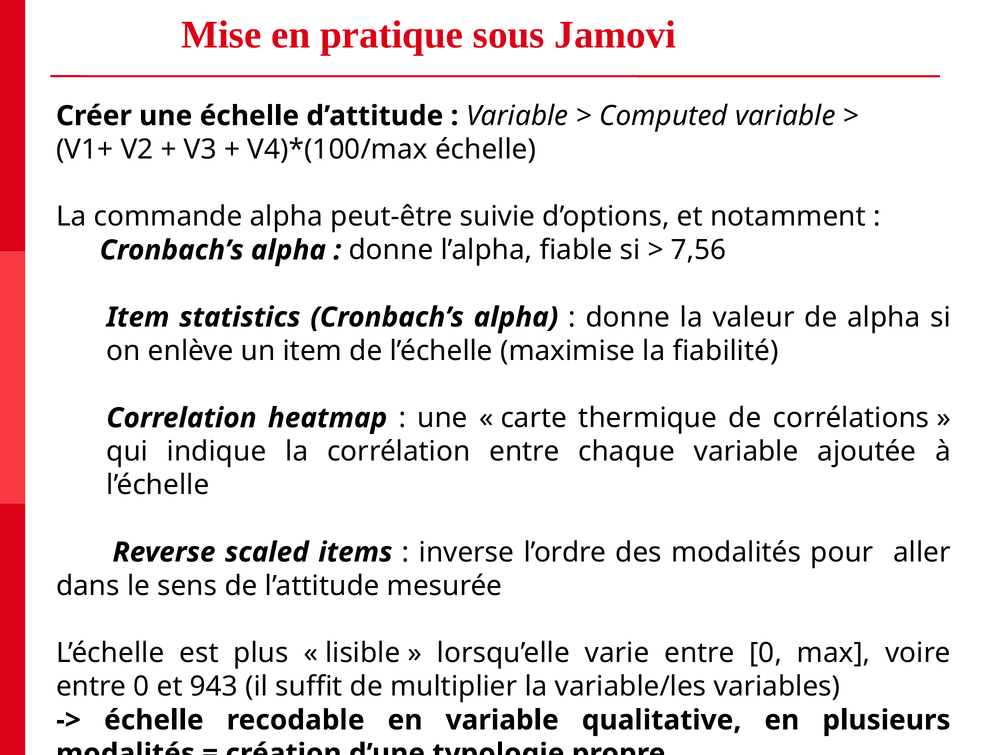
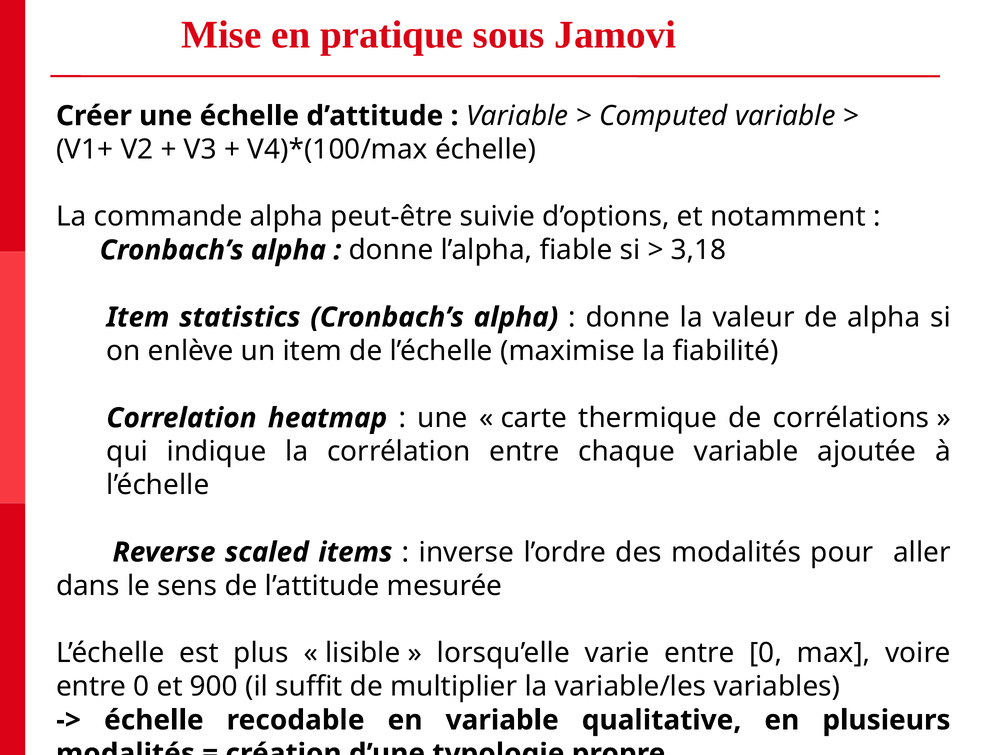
7,56: 7,56 -> 3,18
943: 943 -> 900
